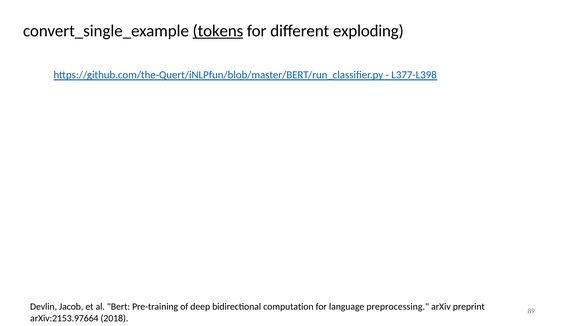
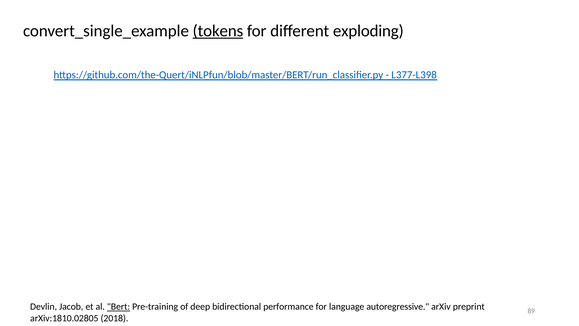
Bert underline: none -> present
computation: computation -> performance
preprocessing: preprocessing -> autoregressive
arXiv:2153.97664: arXiv:2153.97664 -> arXiv:1810.02805
